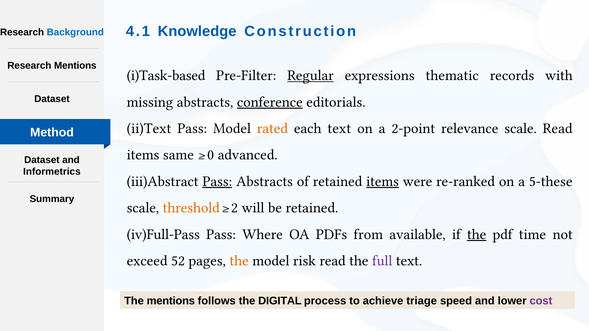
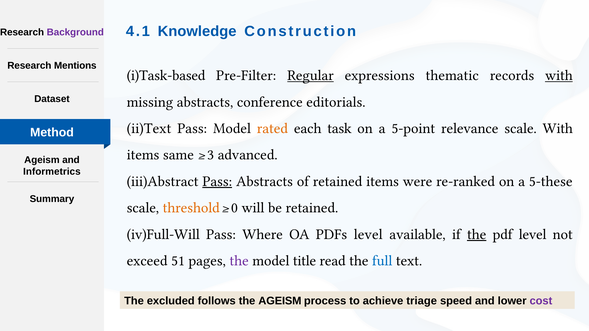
Background colour: blue -> purple
with at (559, 75) underline: none -> present
conference underline: present -> none
each text: text -> task
2‑point: 2‑point -> 5‑point
scale Read: Read -> With
0: 0 -> 3
Dataset at (42, 160): Dataset -> Ageism
items at (383, 181) underline: present -> none
2: 2 -> 0
iv)Full‑Pass: iv)Full‑Pass -> iv)Full‑Will
PDFs from: from -> level
pdf time: time -> level
52: 52 -> 51
the at (239, 261) colour: orange -> purple
risk: risk -> title
full colour: purple -> blue
The mentions: mentions -> excluded
the DIGITAL: DIGITAL -> AGEISM
